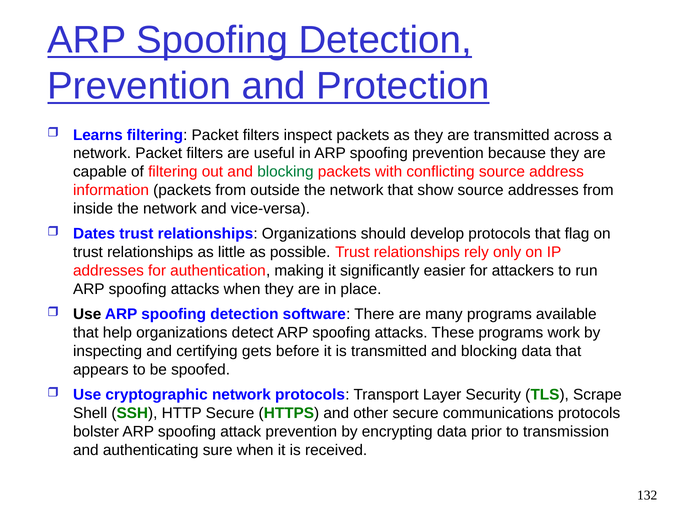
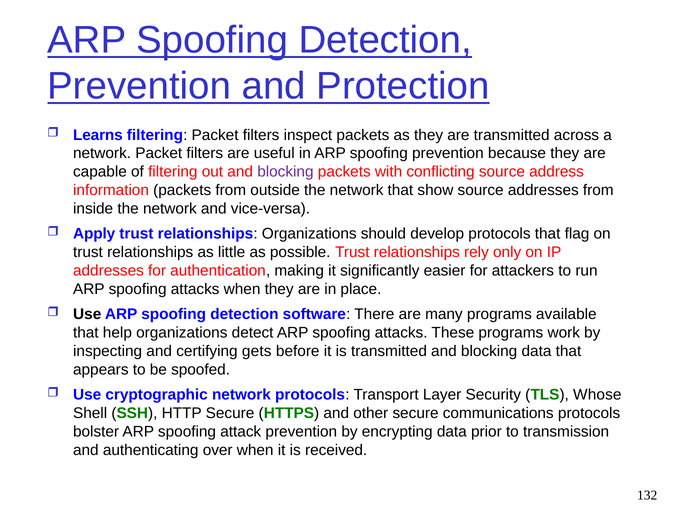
blocking at (285, 172) colour: green -> purple
Dates: Dates -> Apply
Scrape: Scrape -> Whose
sure: sure -> over
